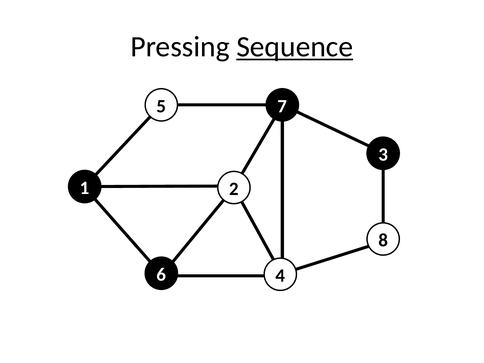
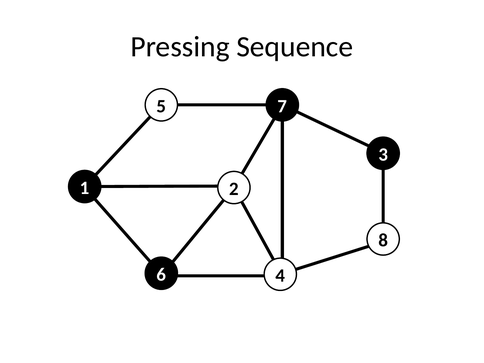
Sequence underline: present -> none
